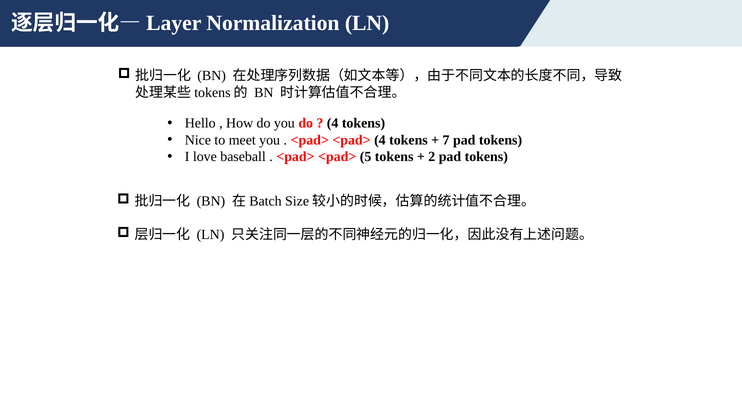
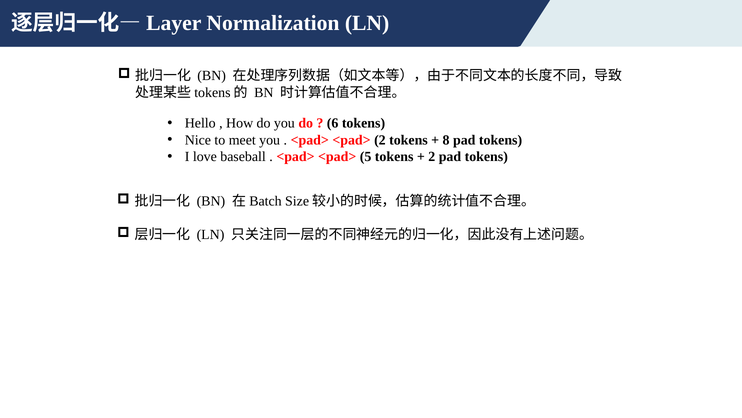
4 at (333, 123): 4 -> 6
<pad> 4: 4 -> 2
7: 7 -> 8
